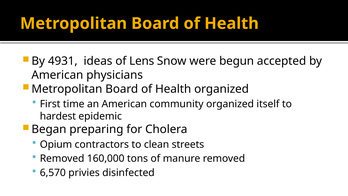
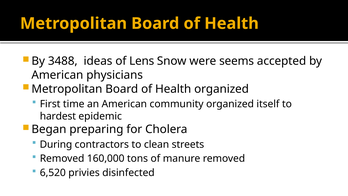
4931: 4931 -> 3488
begun: begun -> seems
Opium: Opium -> During
6,570: 6,570 -> 6,520
